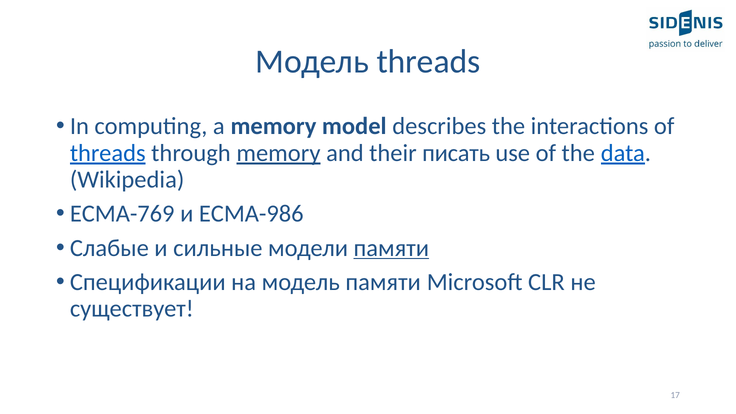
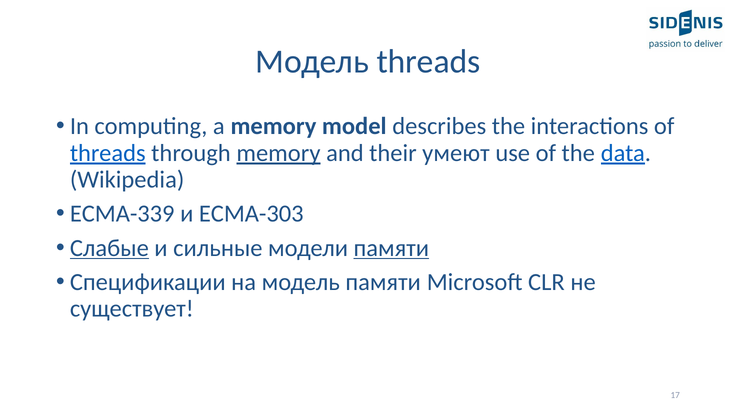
писать: писать -> умеют
ECMA-769: ECMA-769 -> ECMA-339
ECMA-986: ECMA-986 -> ECMA-303
Слабые underline: none -> present
